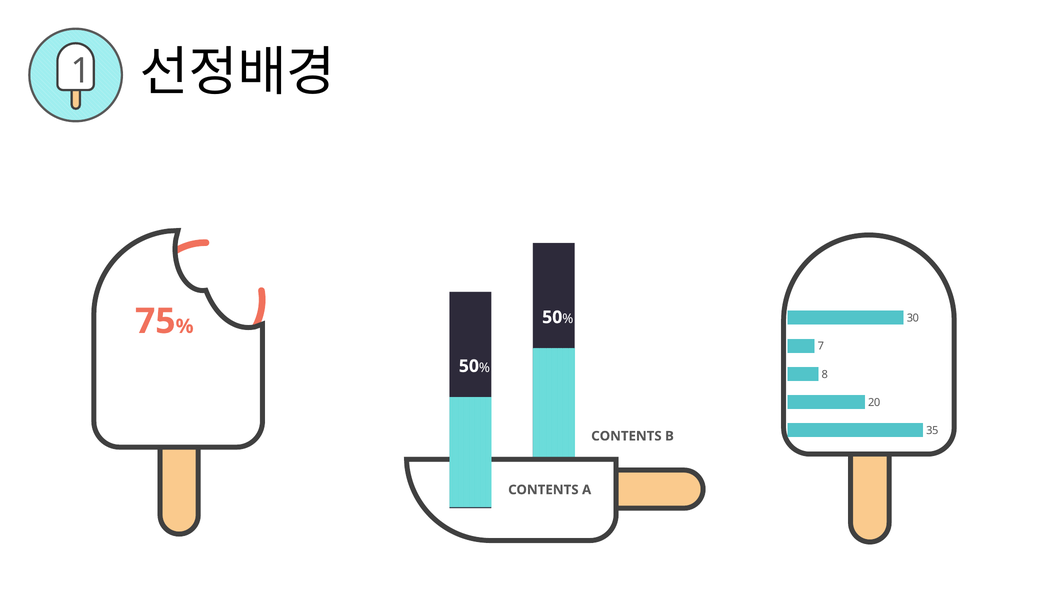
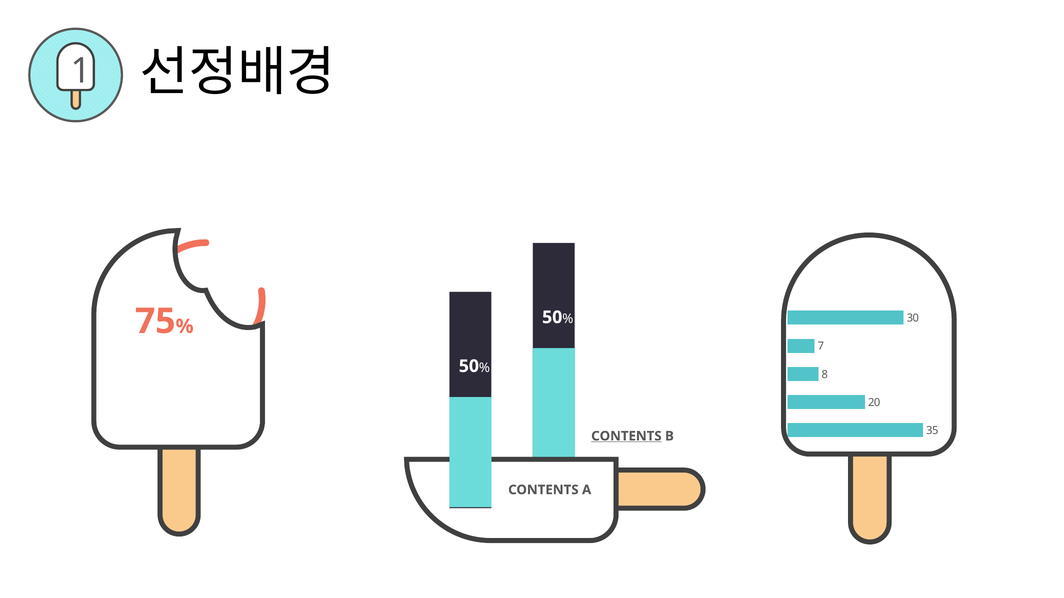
CONTENTS at (626, 436) underline: none -> present
